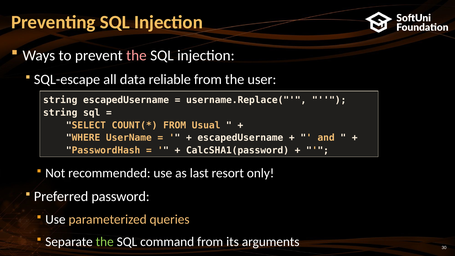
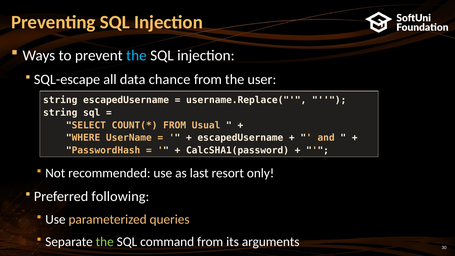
the at (136, 55) colour: pink -> light blue
reliable: reliable -> chance
password: password -> following
